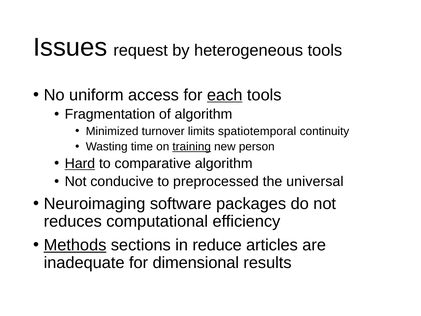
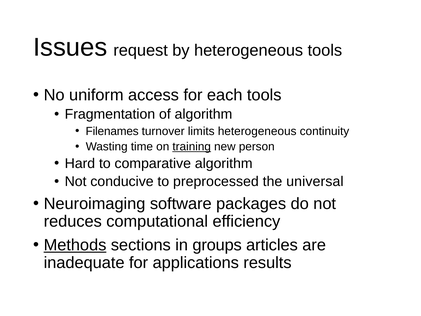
each underline: present -> none
Minimized: Minimized -> Filenames
limits spatiotemporal: spatiotemporal -> heterogeneous
Hard underline: present -> none
reduce: reduce -> groups
dimensional: dimensional -> applications
